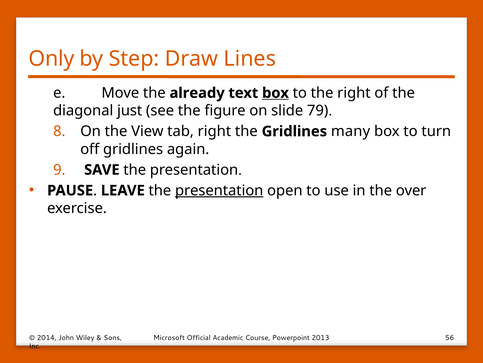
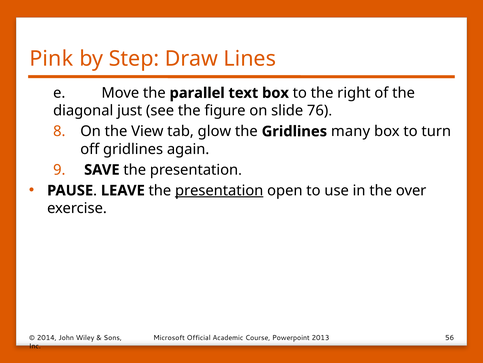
Only: Only -> Pink
already: already -> parallel
box at (275, 93) underline: present -> none
79: 79 -> 76
tab right: right -> glow
